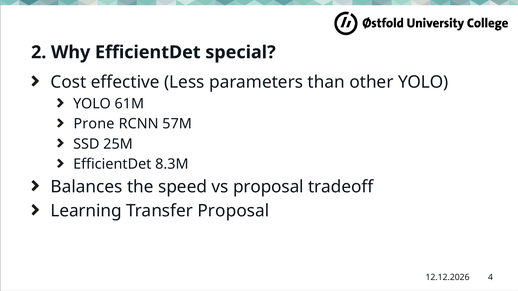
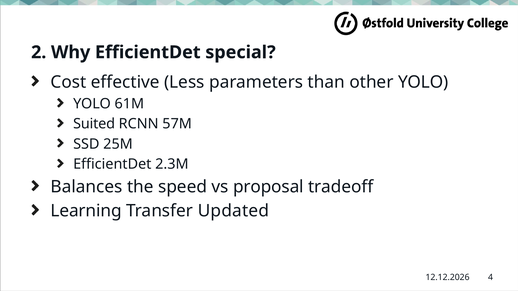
Prone: Prone -> Suited
8.3M: 8.3M -> 2.3M
Transfer Proposal: Proposal -> Updated
